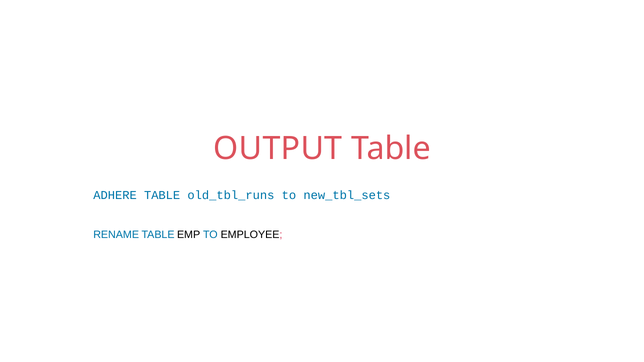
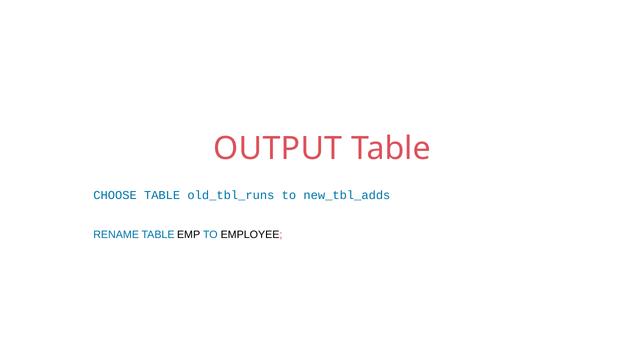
ADHERE: ADHERE -> CHOOSE
new_tbl_sets: new_tbl_sets -> new_tbl_adds
